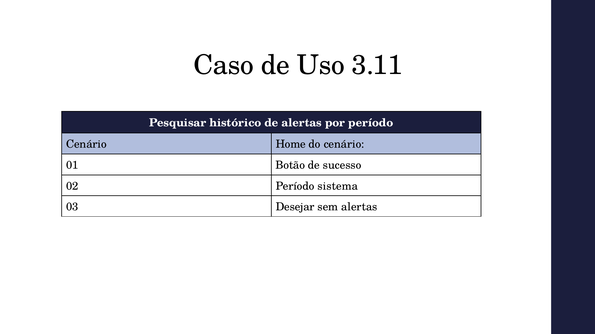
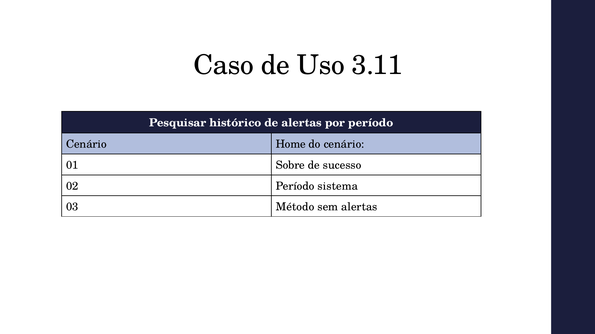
Botão: Botão -> Sobre
Desejar: Desejar -> Método
